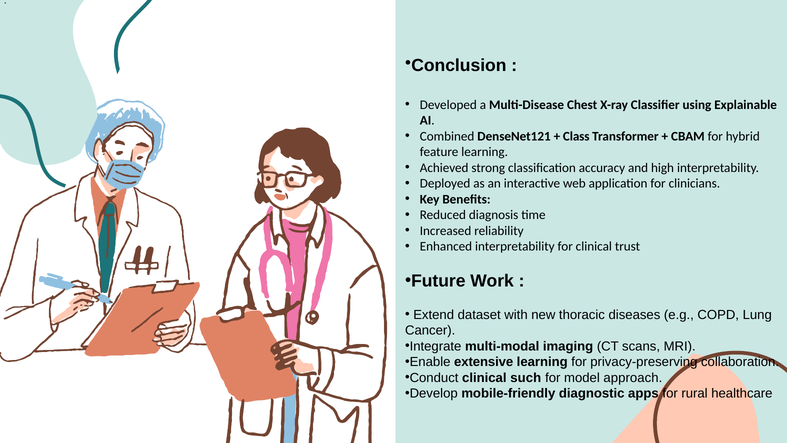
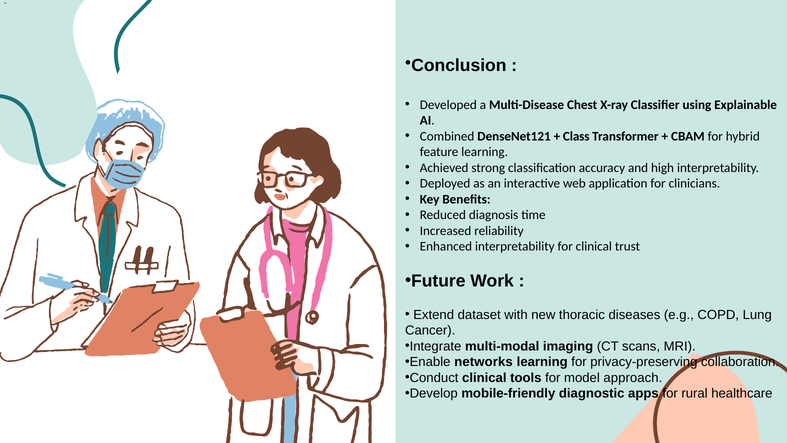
extensive: extensive -> networks
such: such -> tools
